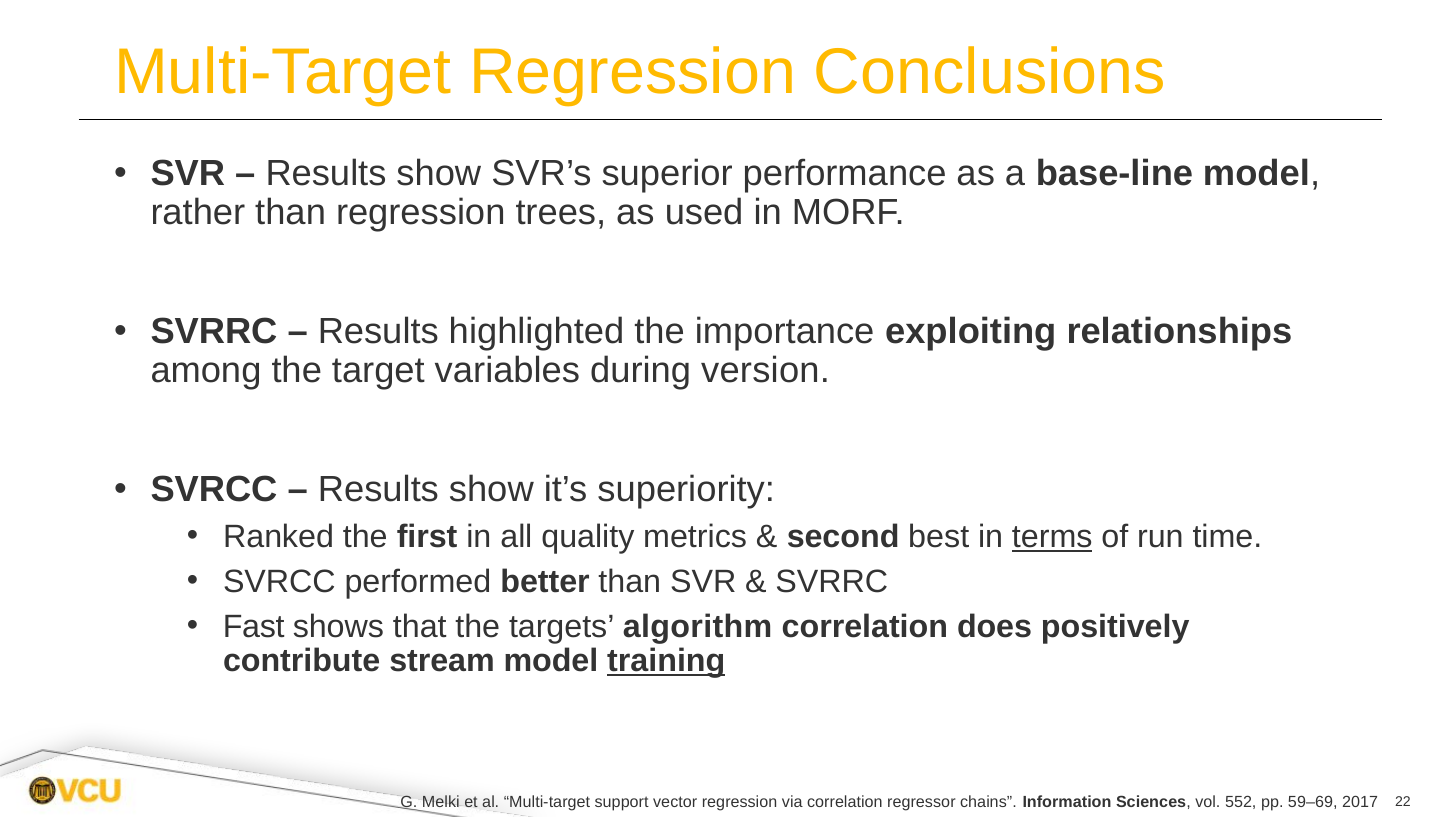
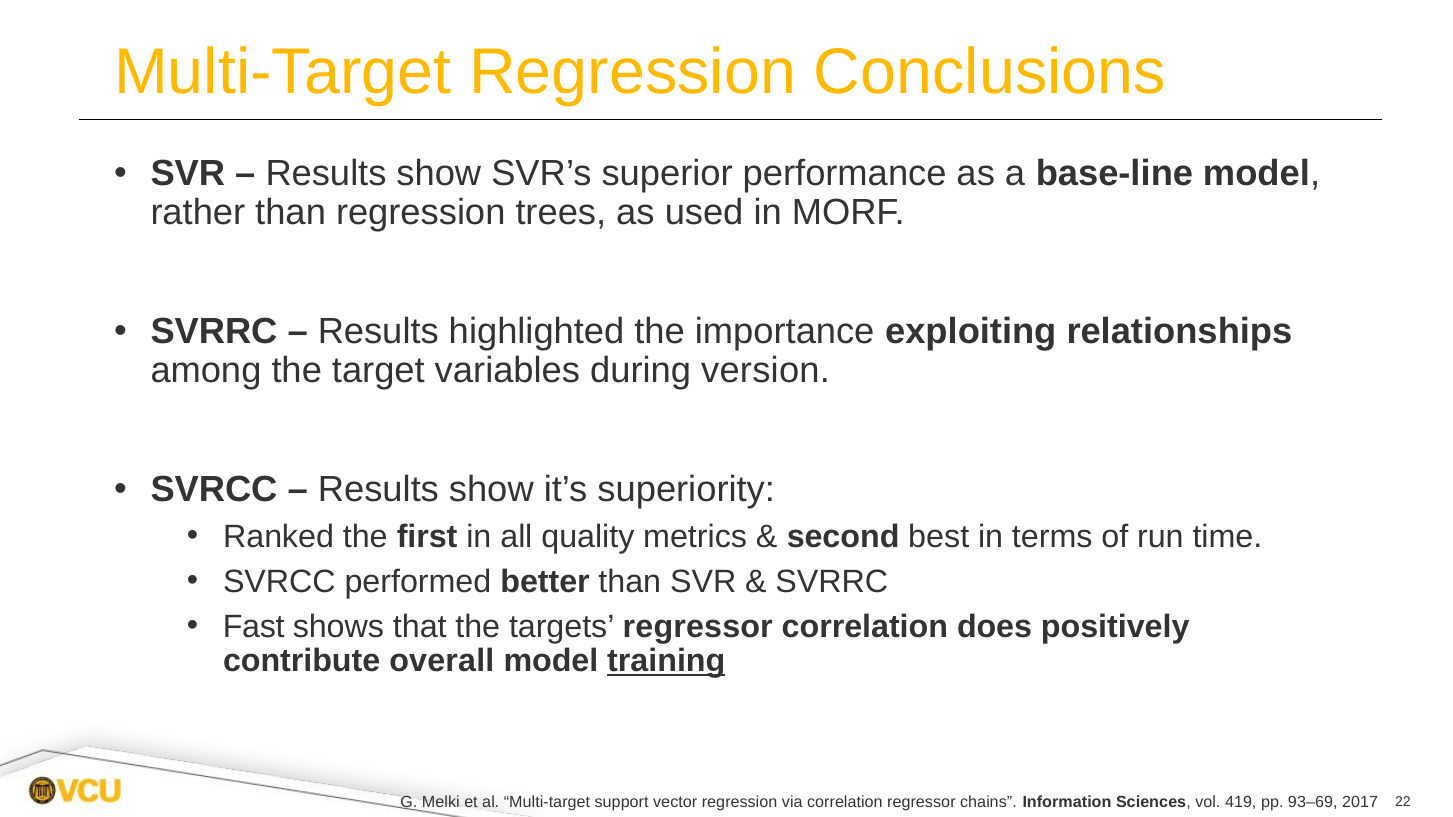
terms underline: present -> none
targets algorithm: algorithm -> regressor
stream: stream -> overall
552: 552 -> 419
59–69: 59–69 -> 93–69
